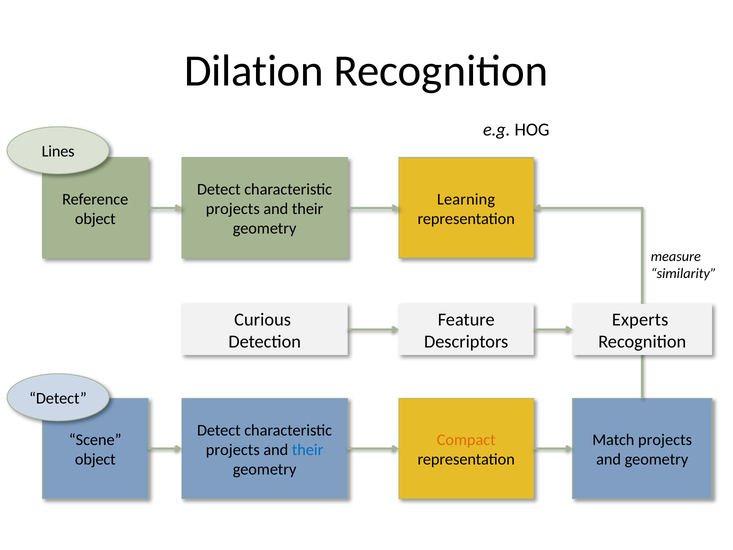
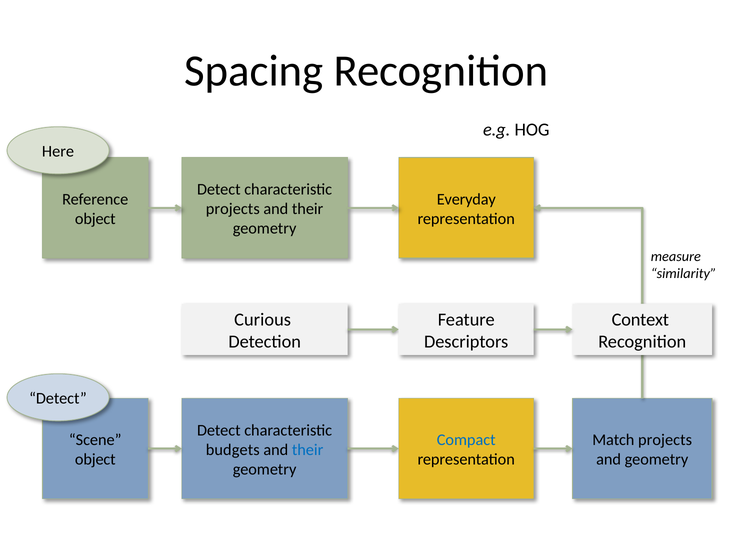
Dilation: Dilation -> Spacing
Lines: Lines -> Here
Learning: Learning -> Everyday
Experts: Experts -> Context
Compact colour: orange -> blue
projects at (233, 450): projects -> budgets
